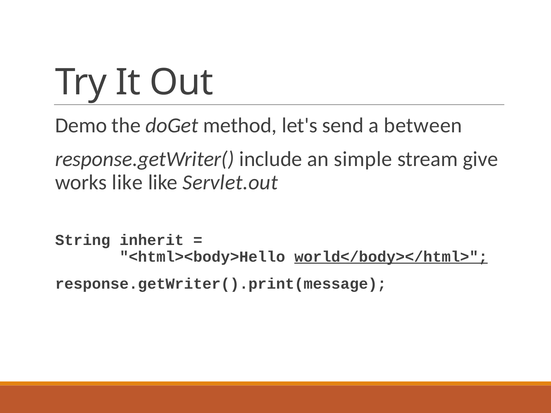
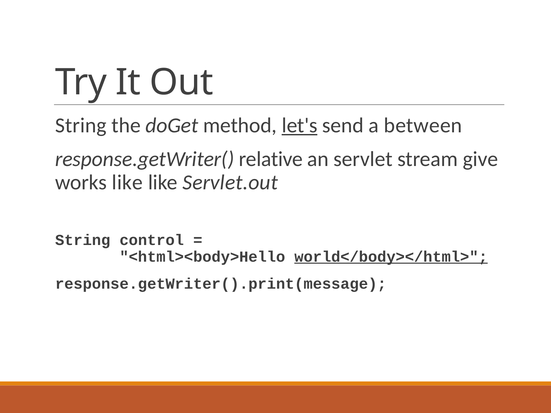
Demo at (81, 125): Demo -> String
let's underline: none -> present
include: include -> relative
simple: simple -> servlet
inherit: inherit -> control
